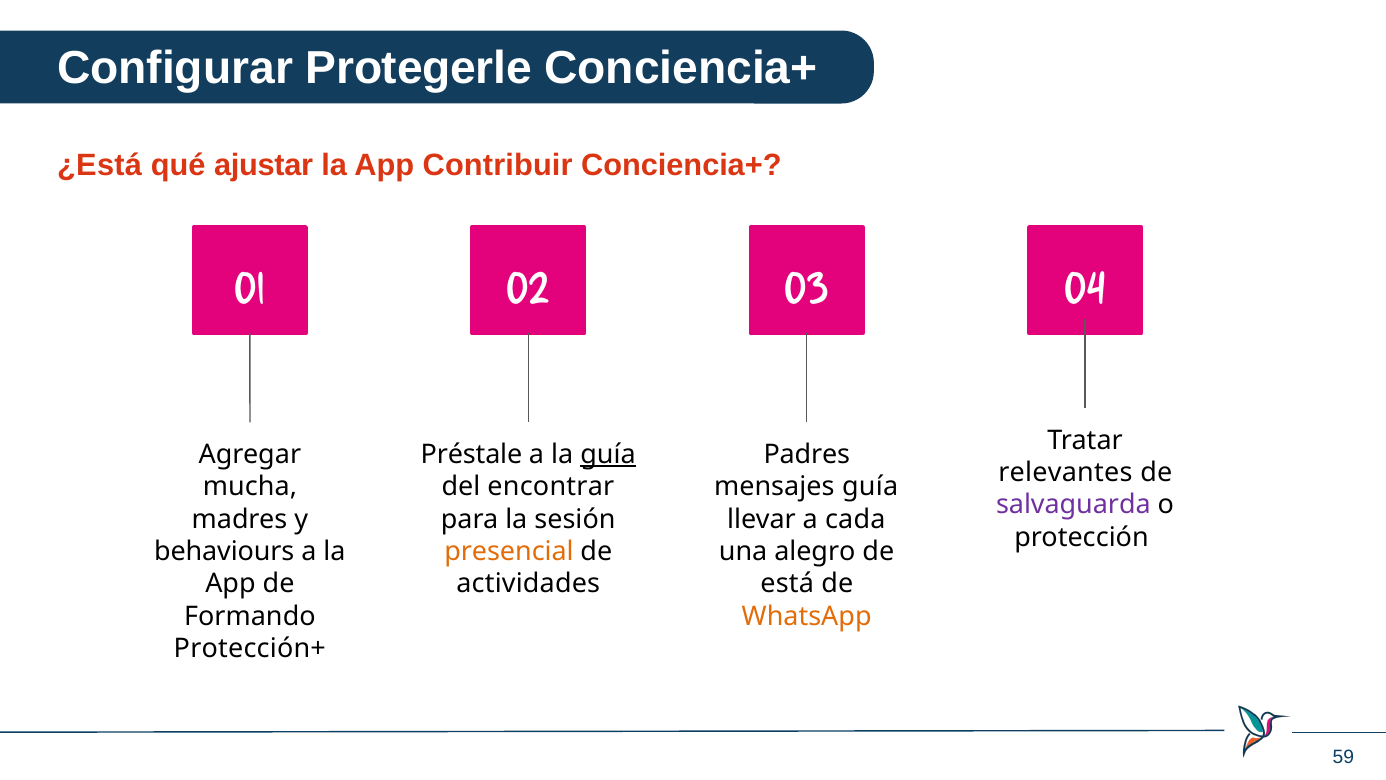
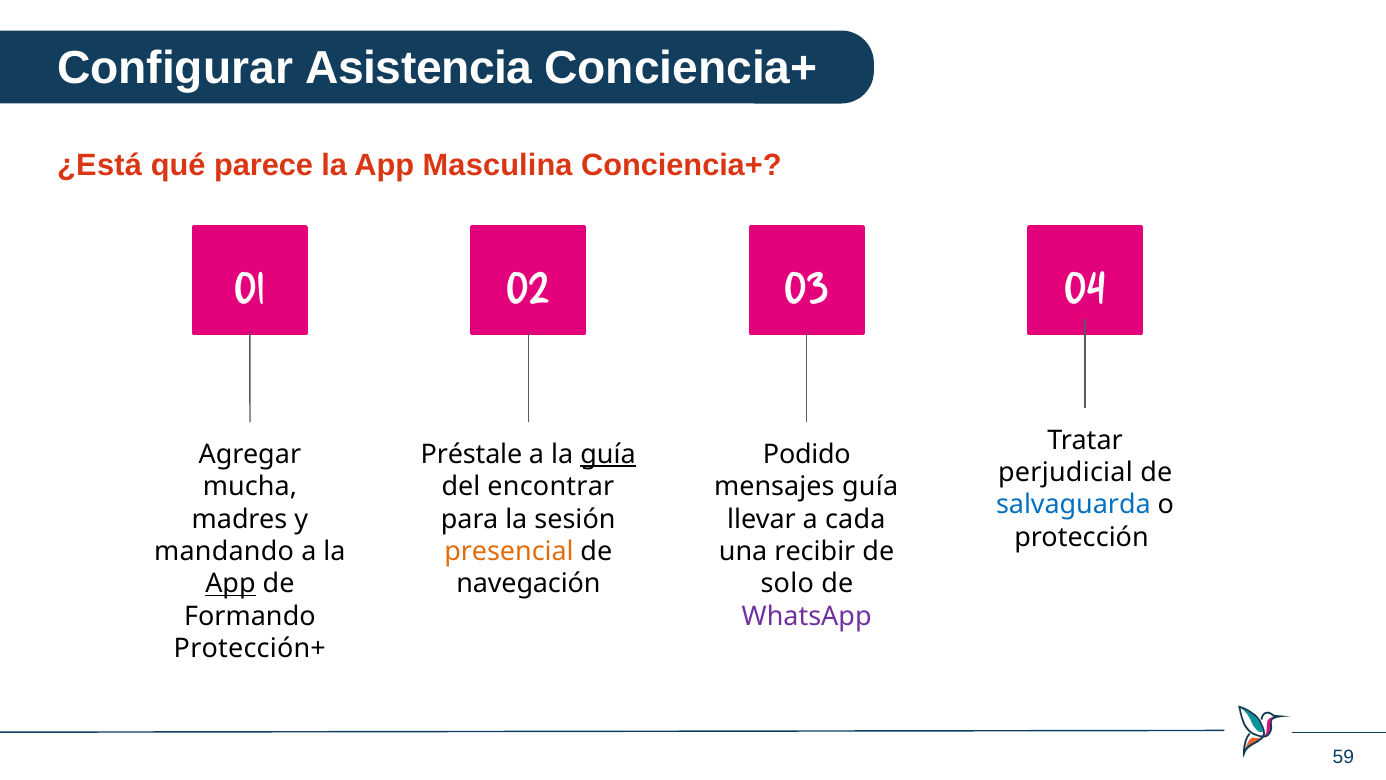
Protegerle: Protegerle -> Asistencia
ajustar: ajustar -> parece
Contribuir: Contribuir -> Masculina
Padres: Padres -> Podido
relevantes: relevantes -> perjudicial
salvaguarda colour: purple -> blue
behaviours: behaviours -> mandando
alegro: alegro -> recibir
App at (230, 584) underline: none -> present
actividades: actividades -> navegación
está: está -> solo
WhatsApp colour: orange -> purple
